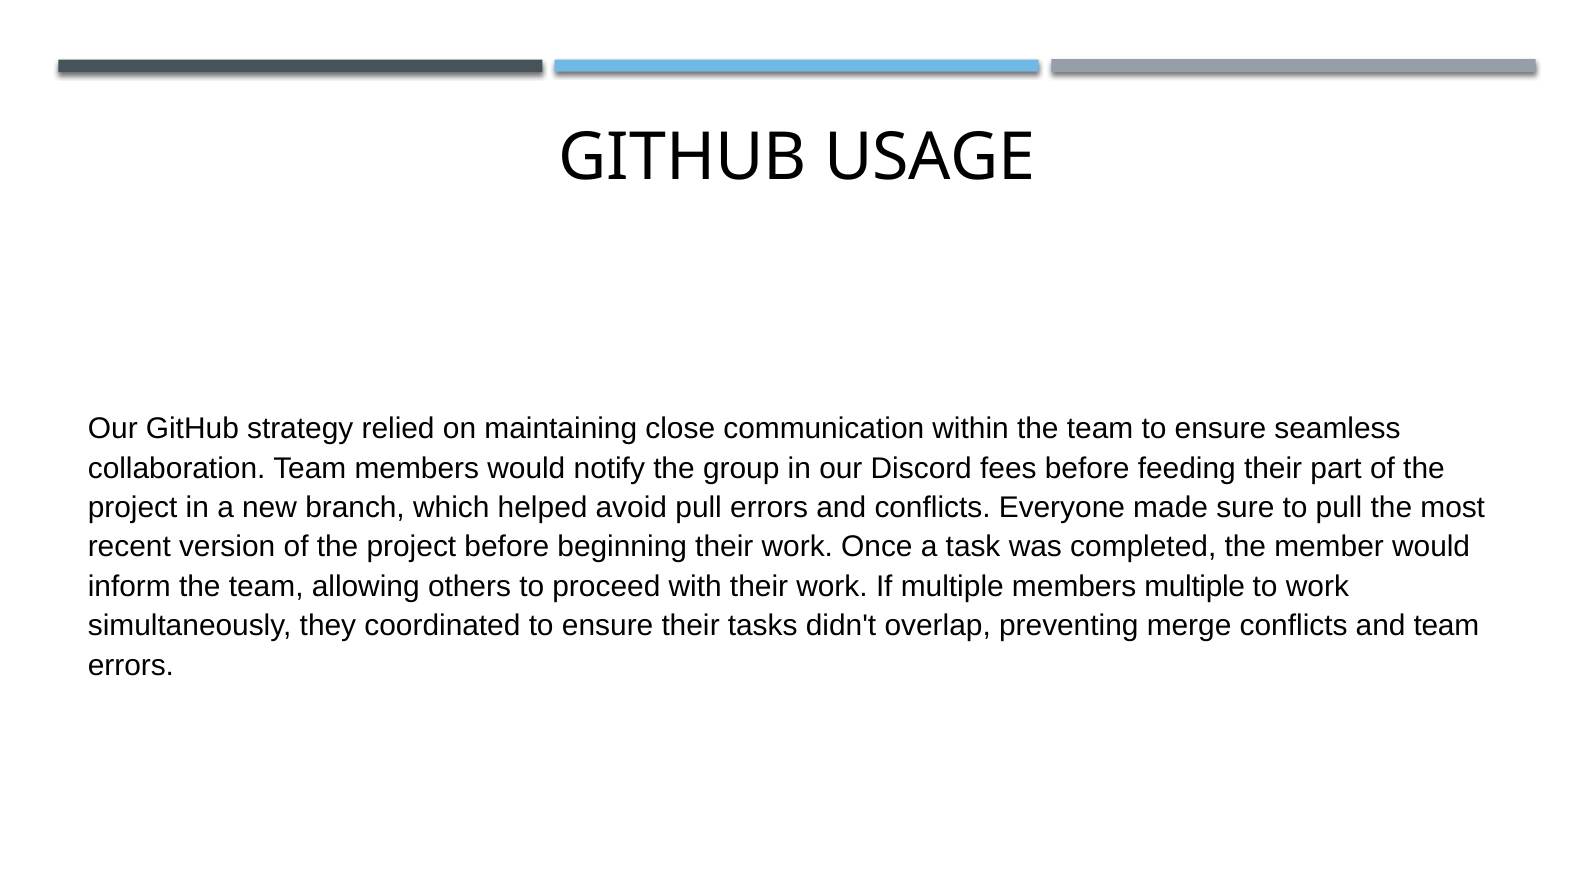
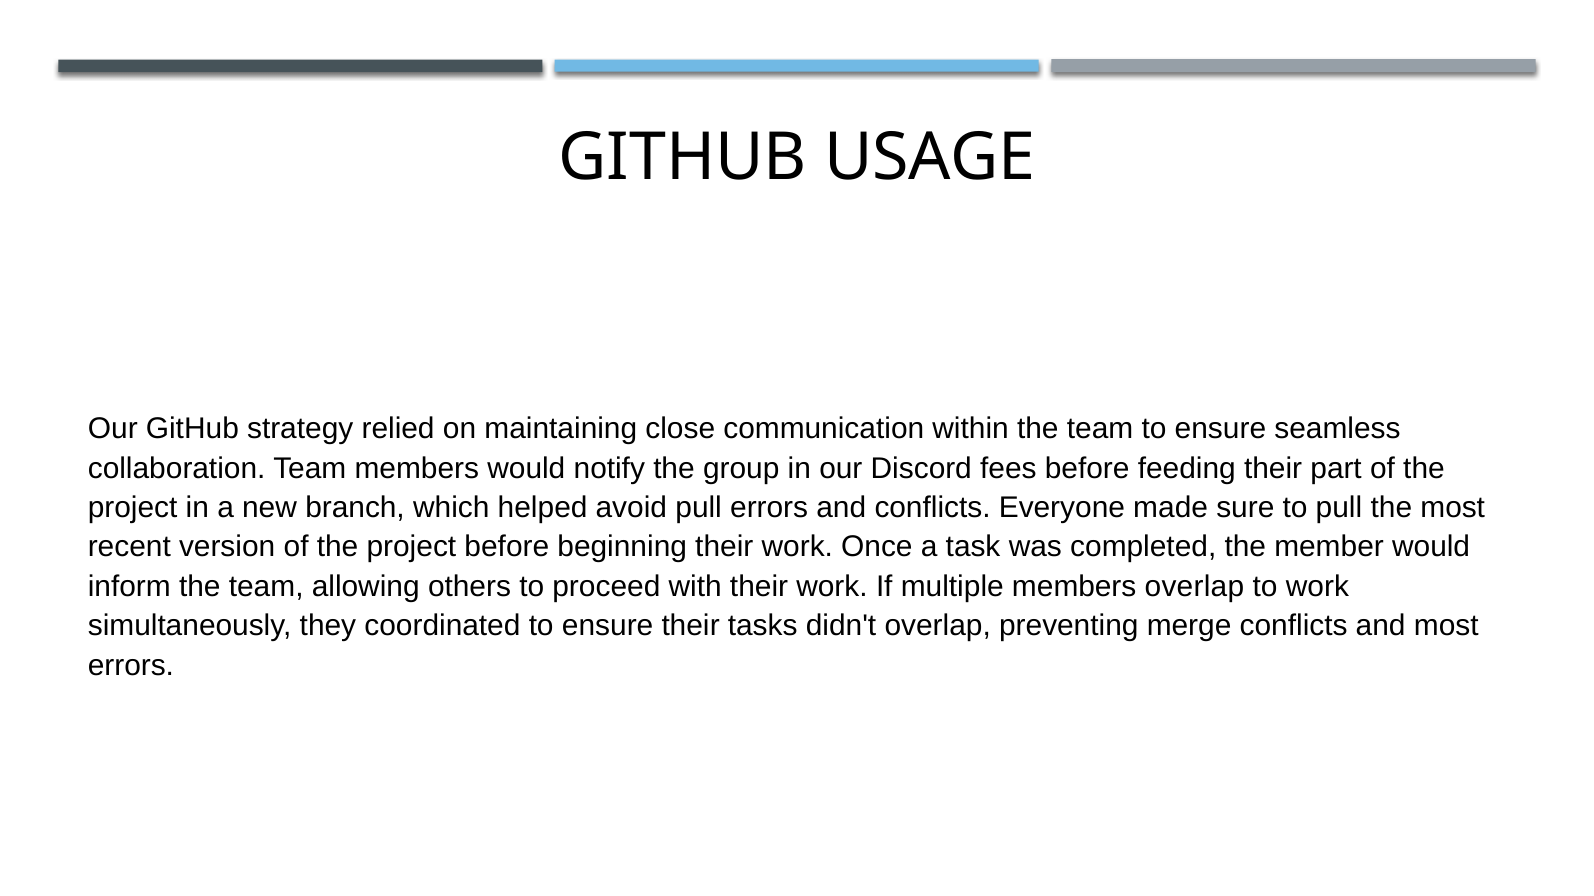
members multiple: multiple -> overlap
and team: team -> most
